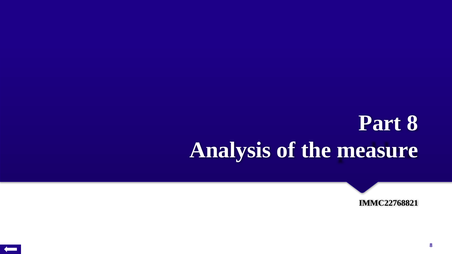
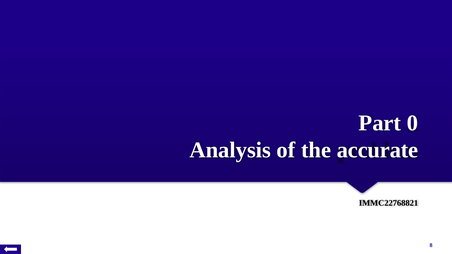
Part 8: 8 -> 0
measure: measure -> accurate
